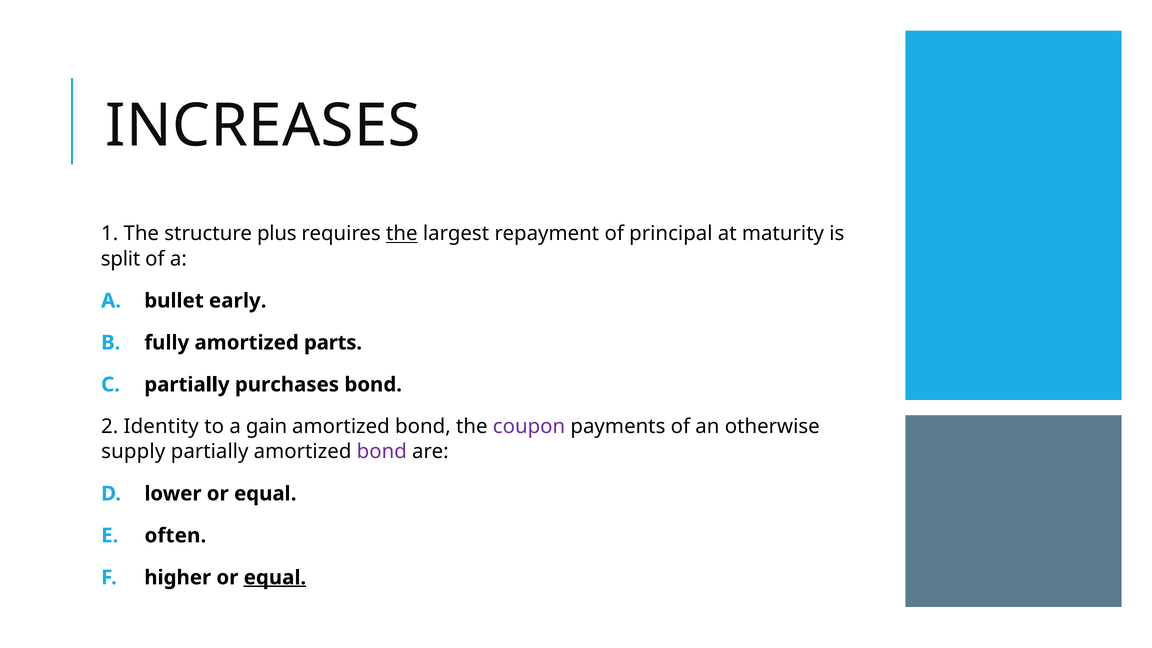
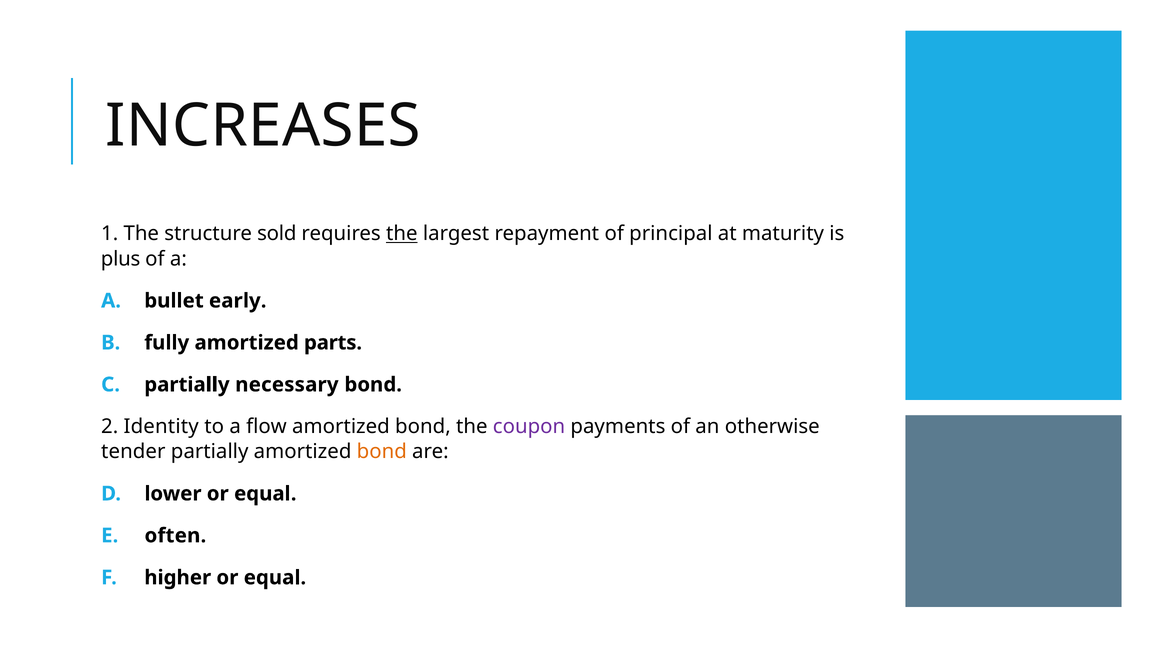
plus: plus -> sold
split: split -> plus
purchases: purchases -> necessary
gain: gain -> flow
supply: supply -> tender
bond at (382, 452) colour: purple -> orange
equal at (275, 578) underline: present -> none
